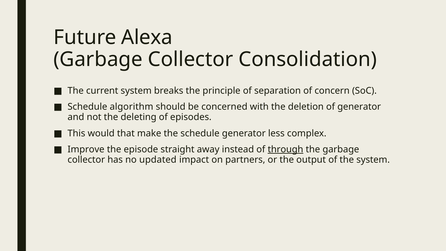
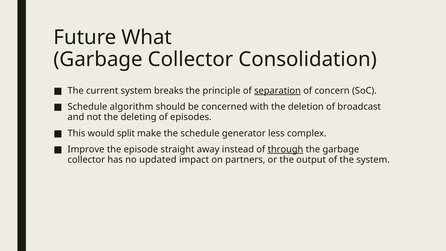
Alexa: Alexa -> What
separation underline: none -> present
of generator: generator -> broadcast
that: that -> split
